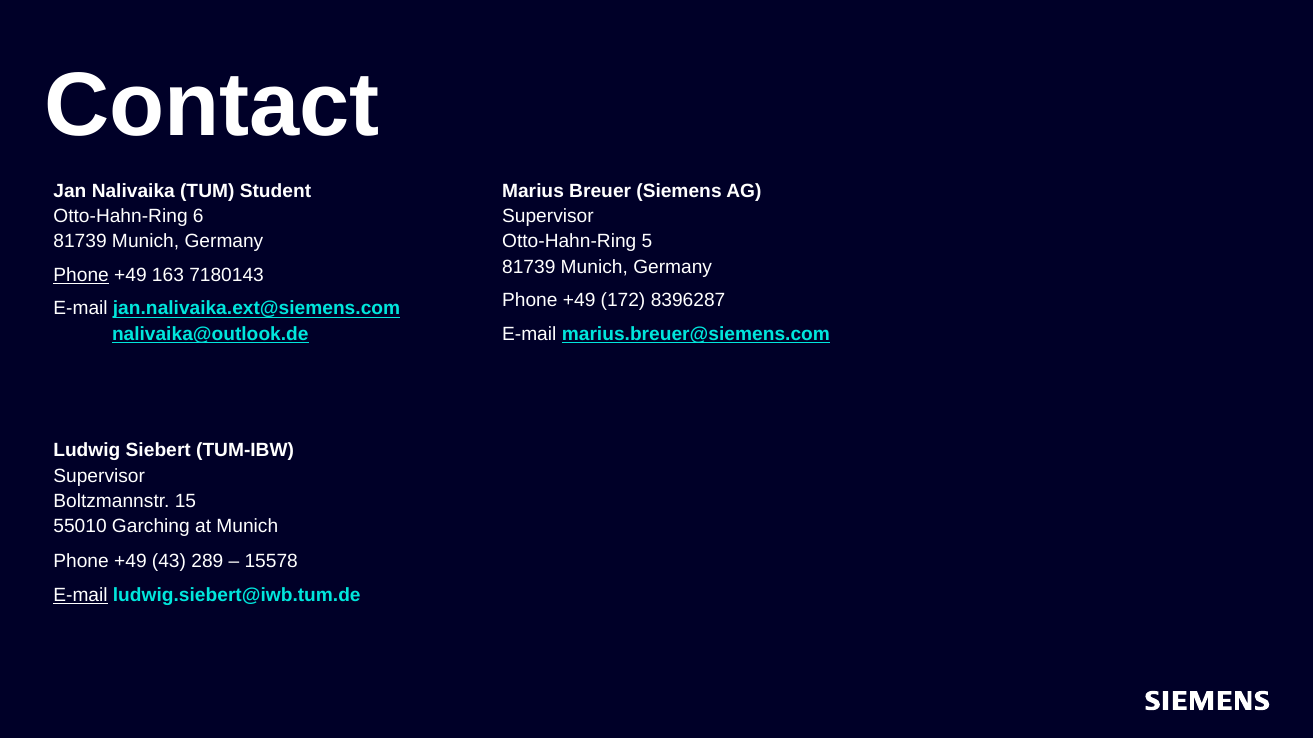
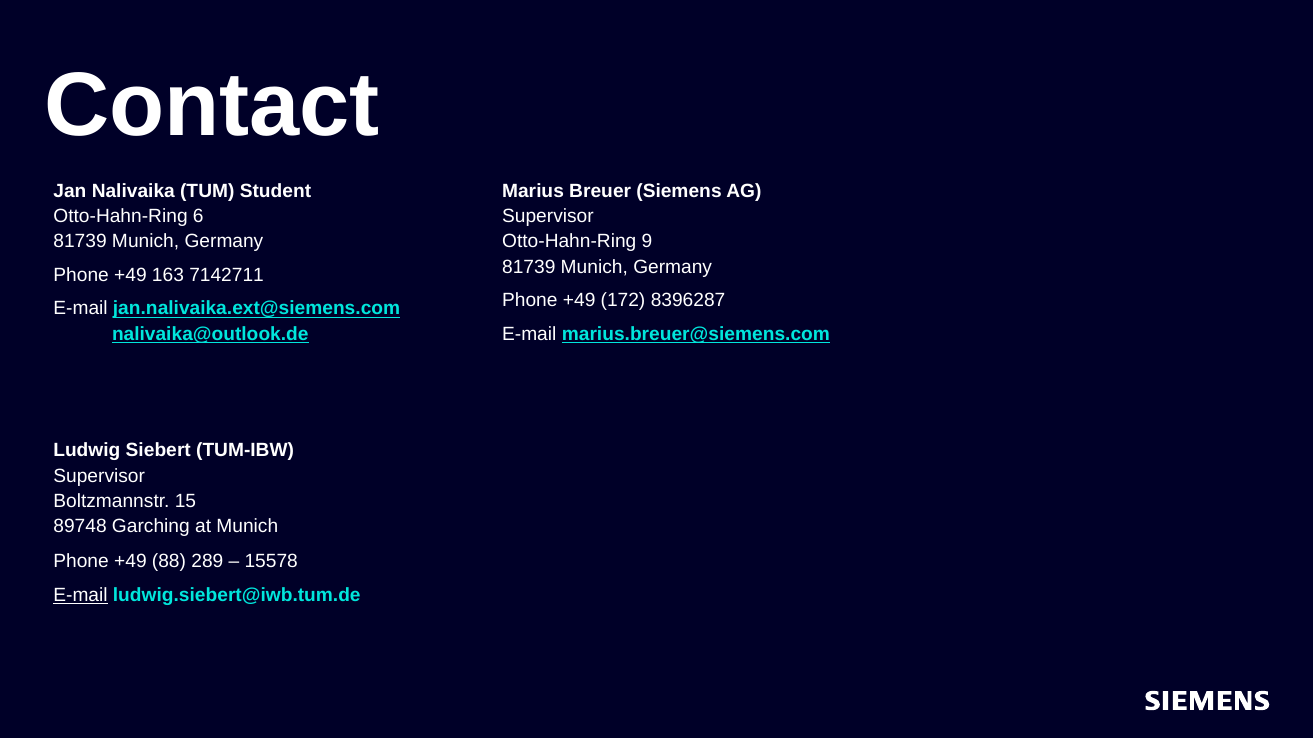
5: 5 -> 9
Phone at (81, 275) underline: present -> none
7180143: 7180143 -> 7142711
55010: 55010 -> 89748
43: 43 -> 88
